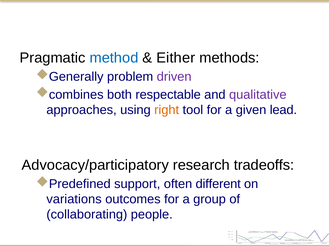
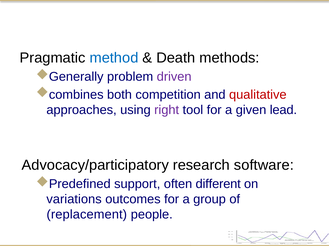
Either: Either -> Death
respectable: respectable -> competition
qualitative colour: purple -> red
right colour: orange -> purple
tradeoffs: tradeoffs -> software
collaborating: collaborating -> replacement
